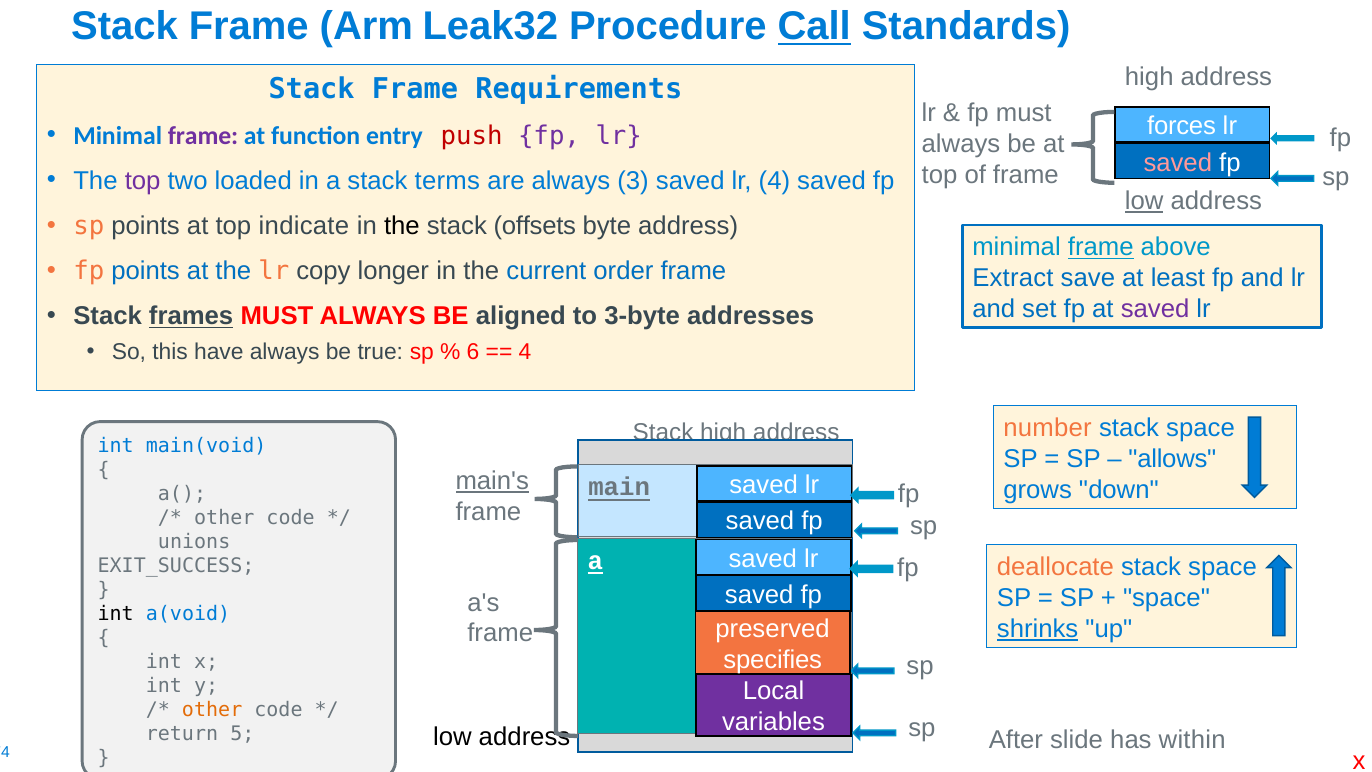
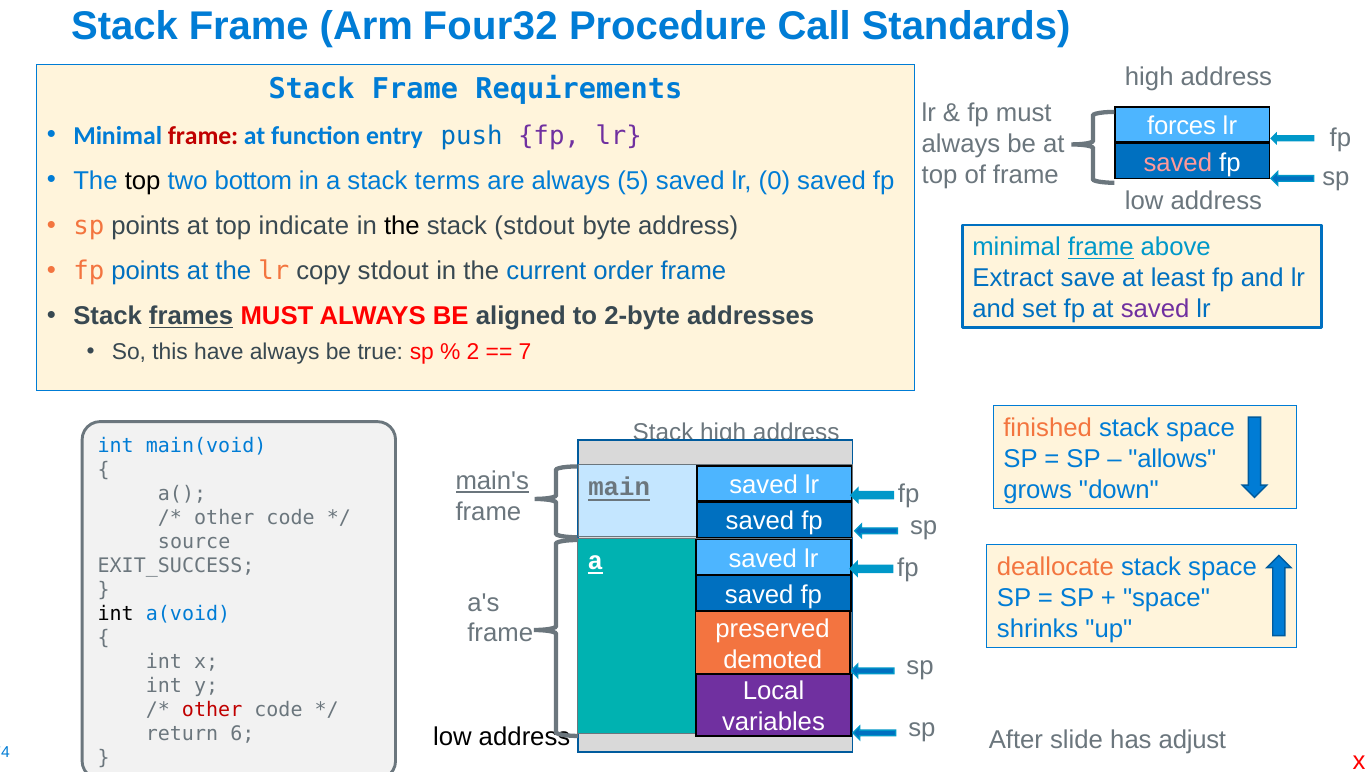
Leak32: Leak32 -> Four32
Call underline: present -> none
frame at (203, 136) colour: purple -> red
push colour: red -> blue
top at (143, 181) colour: purple -> black
loaded: loaded -> bottom
3: 3 -> 5
lr 4: 4 -> 0
low at (1144, 201) underline: present -> none
stack offsets: offsets -> stdout
copy longer: longer -> stdout
3-byte: 3-byte -> 2-byte
6: 6 -> 2
4 at (525, 352): 4 -> 7
number: number -> finished
unions: unions -> source
shrinks underline: present -> none
specifies: specifies -> demoted
other at (212, 710) colour: orange -> red
within: within -> adjust
5: 5 -> 6
